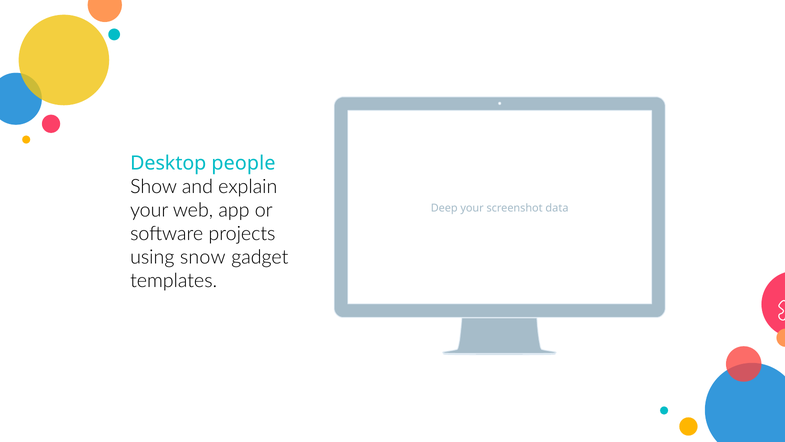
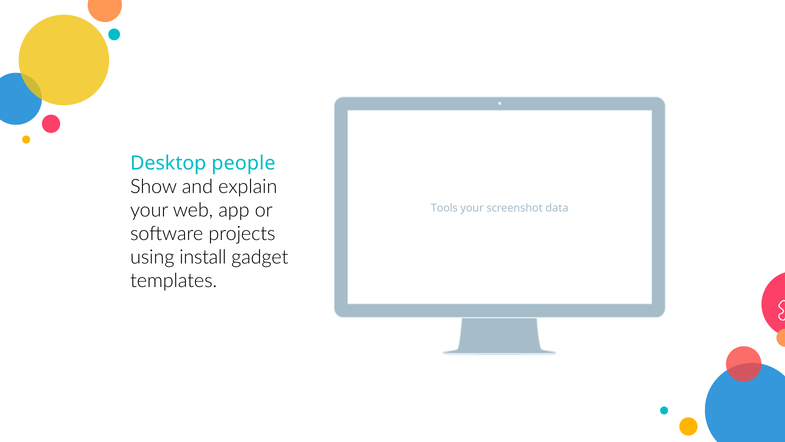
Deep: Deep -> Tools
snow: snow -> install
